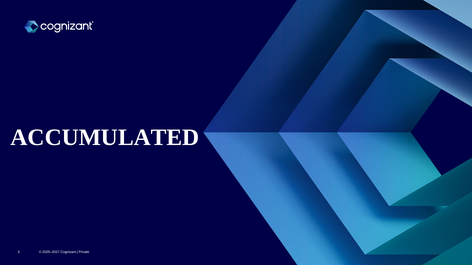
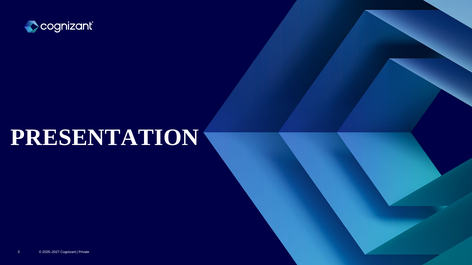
ACCUMULATED: ACCUMULATED -> PRESENTATION
